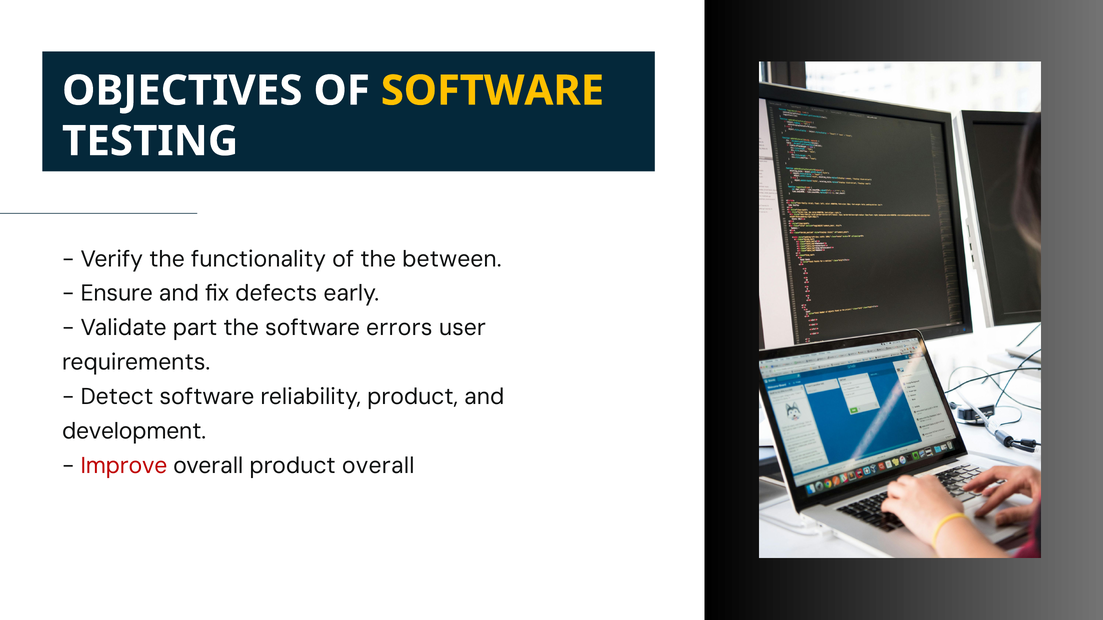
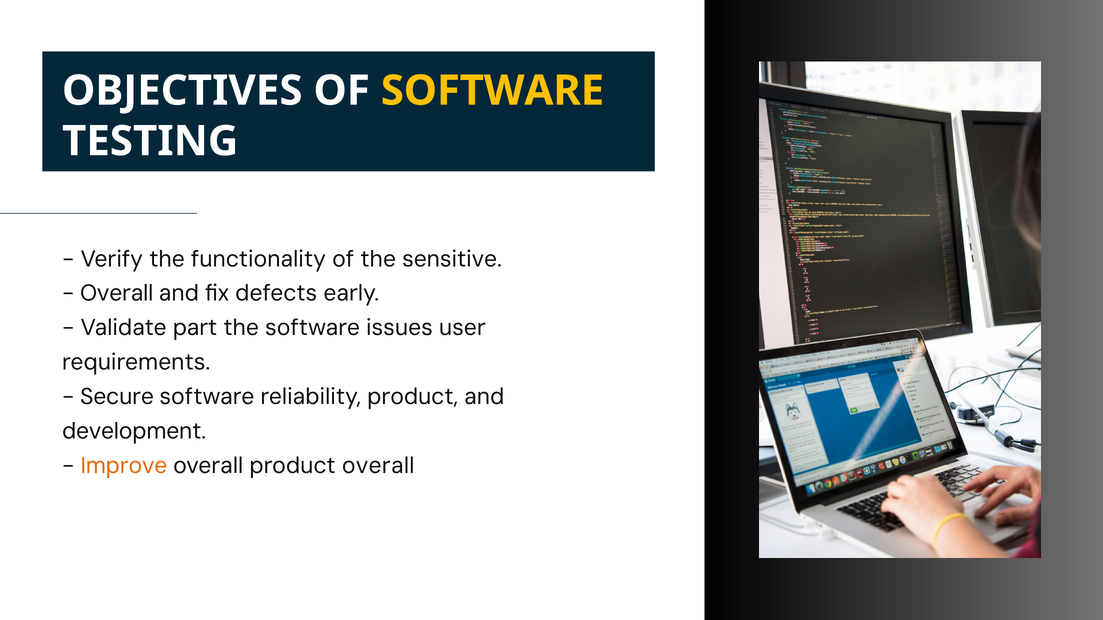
between: between -> sensitive
Ensure at (117, 294): Ensure -> Overall
errors: errors -> issues
Detect: Detect -> Secure
Improve colour: red -> orange
